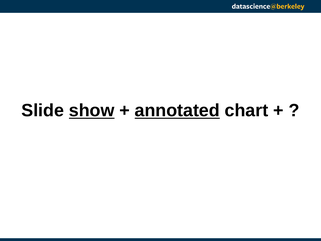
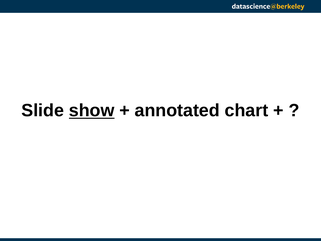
annotated underline: present -> none
